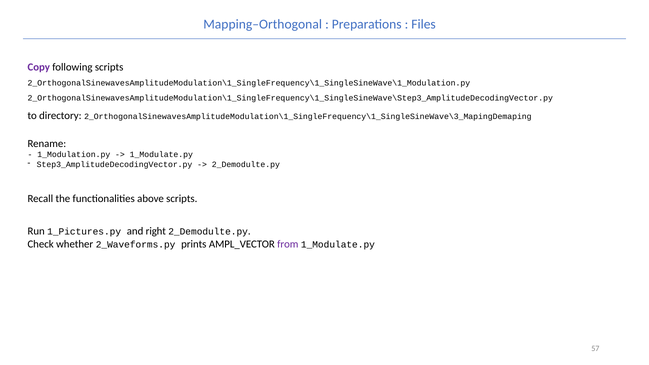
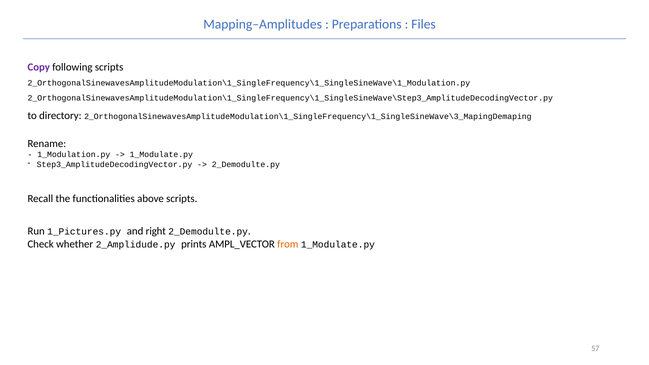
Mapping–Orthogonal: Mapping–Orthogonal -> Mapping–Amplitudes
2_Waveforms.py: 2_Waveforms.py -> 2_Amplidude.py
from colour: purple -> orange
